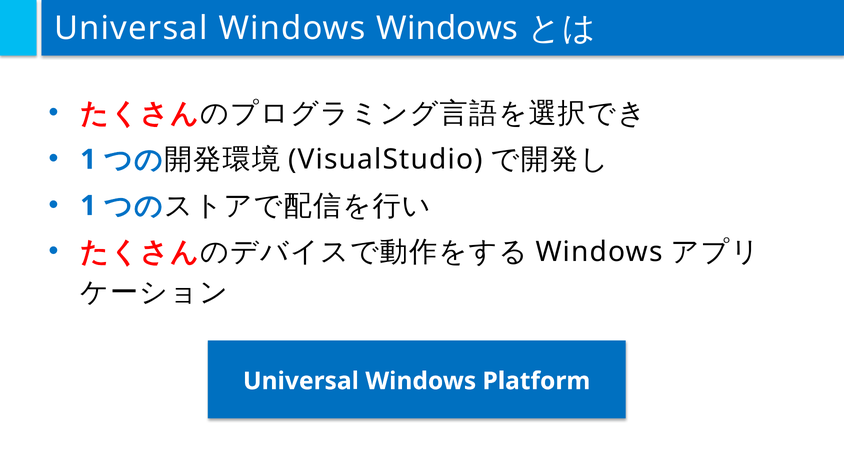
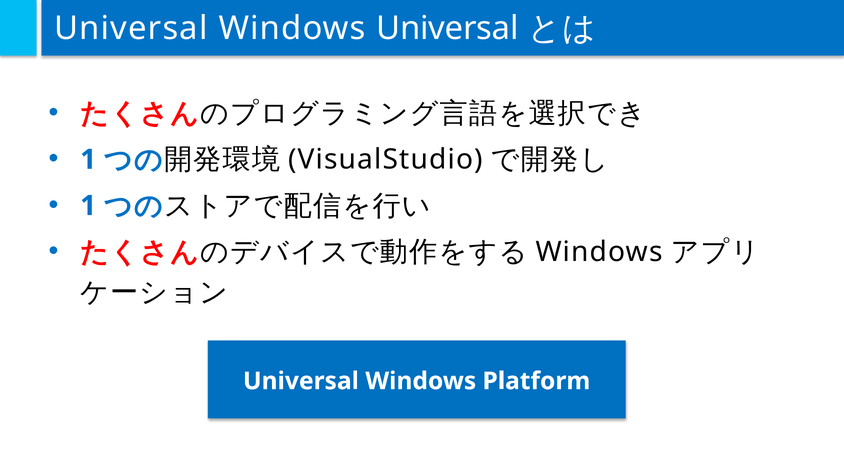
Windows Windows: Windows -> Universal
